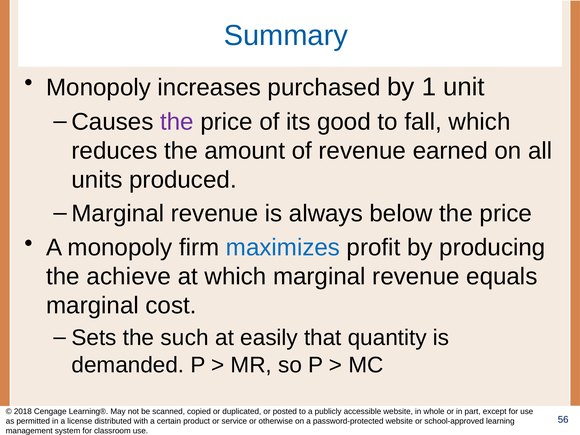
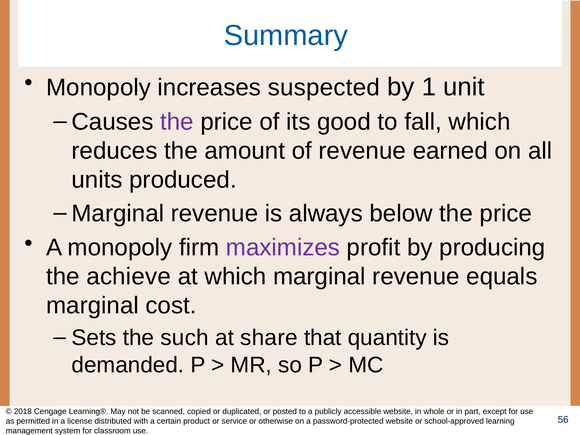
purchased: purchased -> suspected
maximizes colour: blue -> purple
easily: easily -> share
